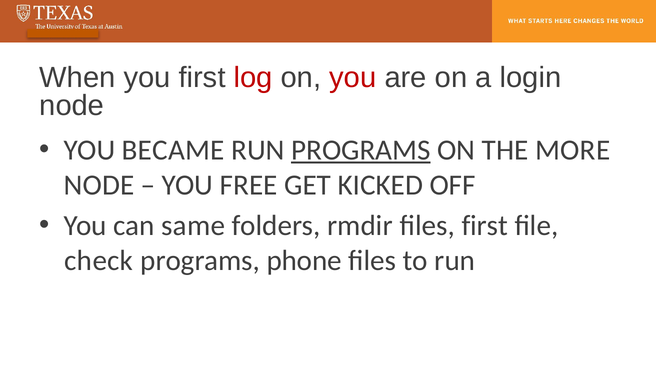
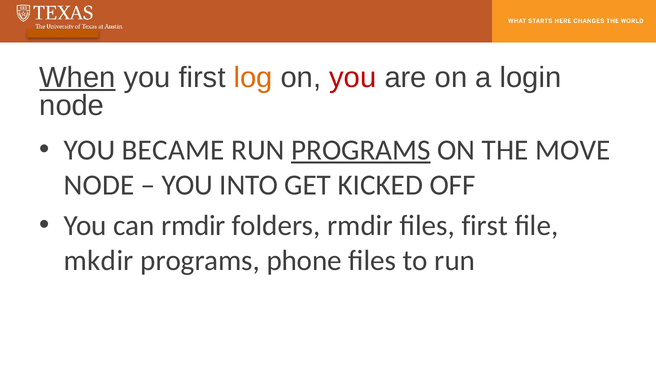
When underline: none -> present
log colour: red -> orange
MORE: MORE -> MOVE
FREE: FREE -> INTO
can same: same -> rmdir
check: check -> mkdir
